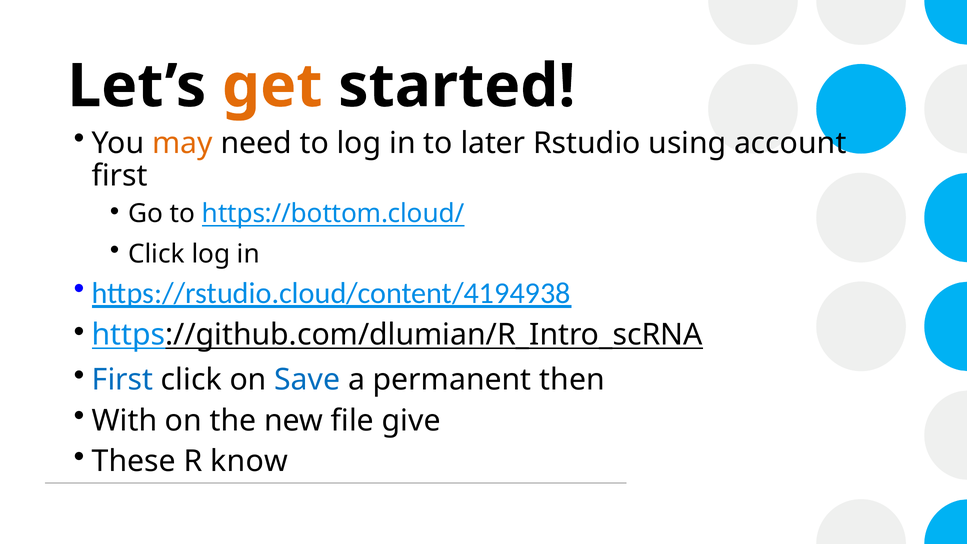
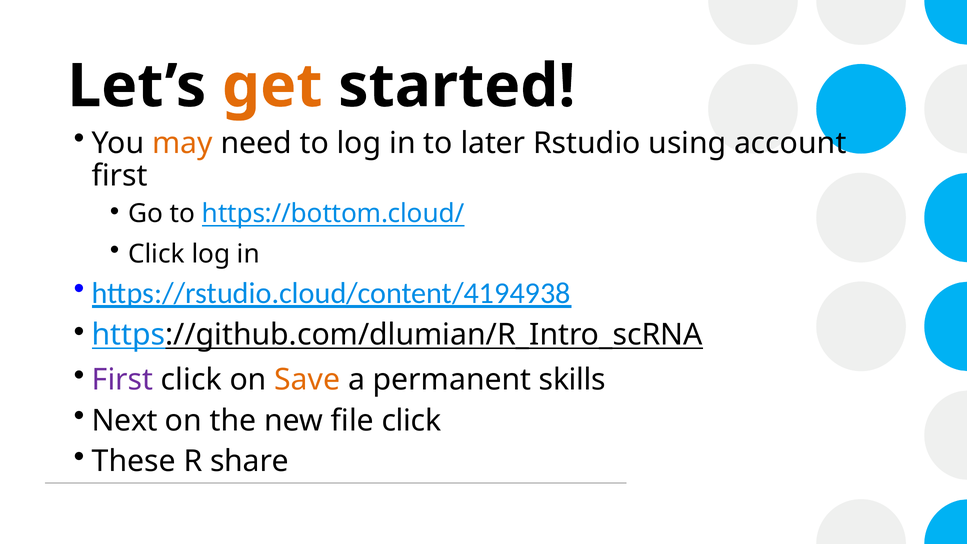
First at (122, 380) colour: blue -> purple
Save colour: blue -> orange
then: then -> skills
With: With -> Next
file give: give -> click
know: know -> share
